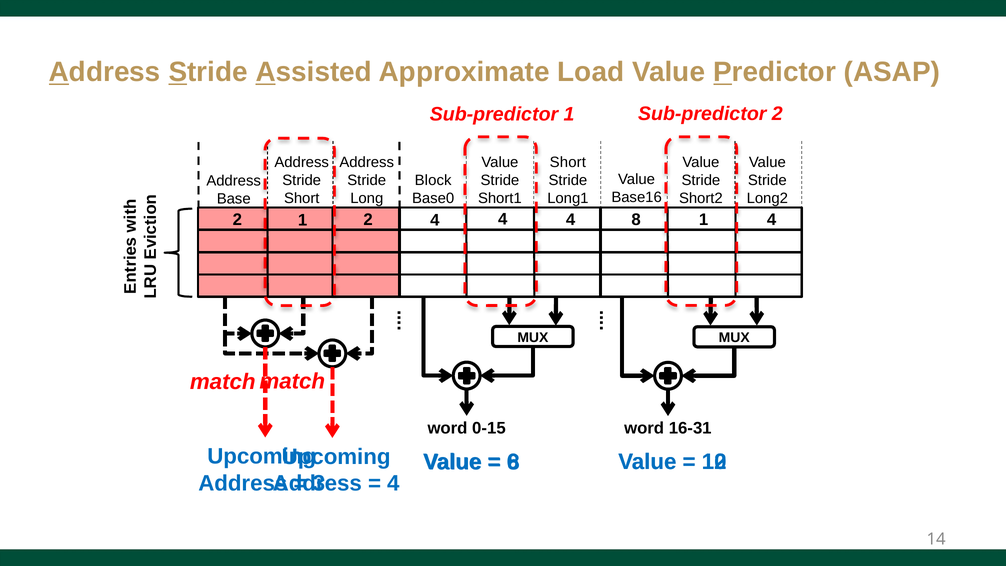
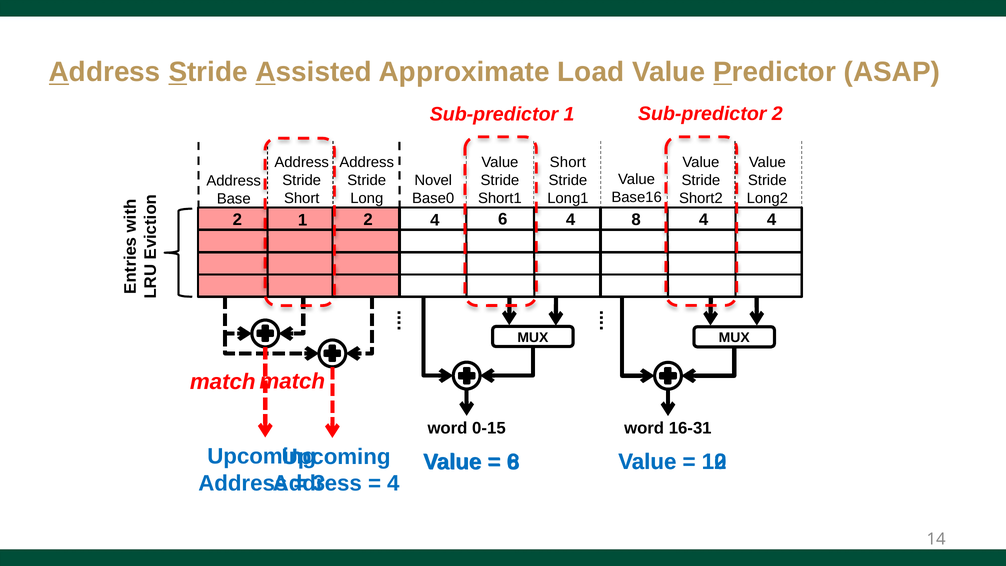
Block: Block -> Novel
2 4 4: 4 -> 6
4 1: 1 -> 4
